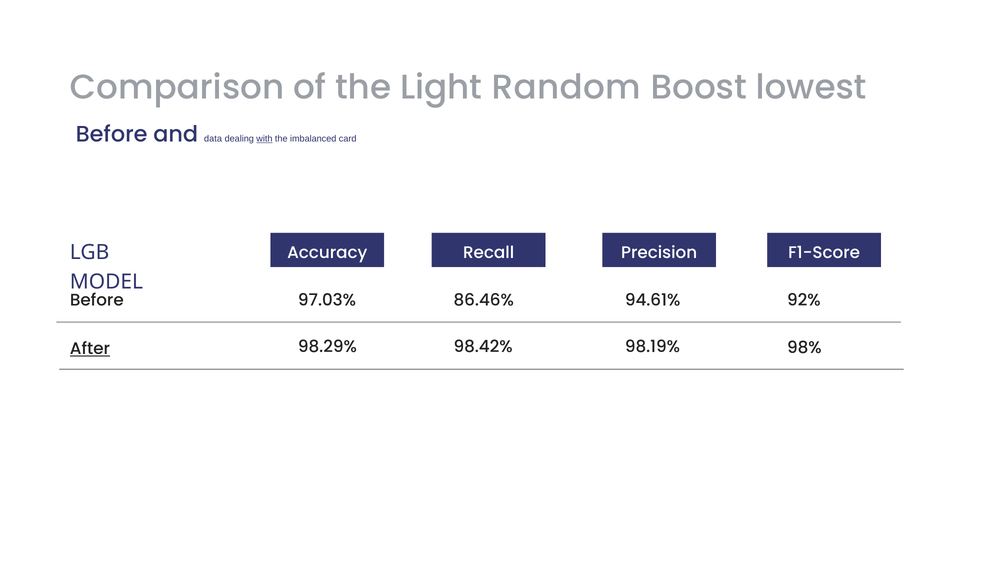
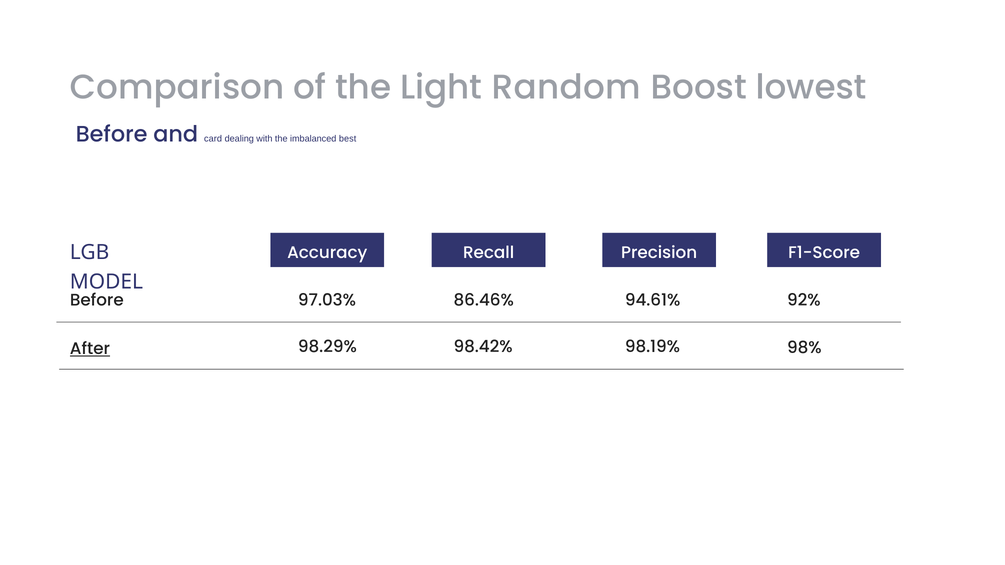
data: data -> card
with underline: present -> none
card: card -> best
